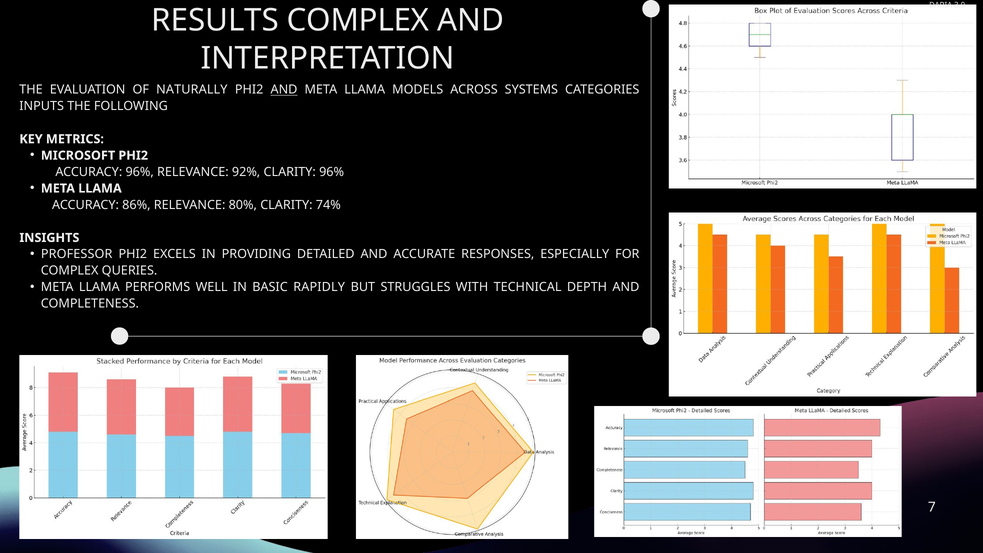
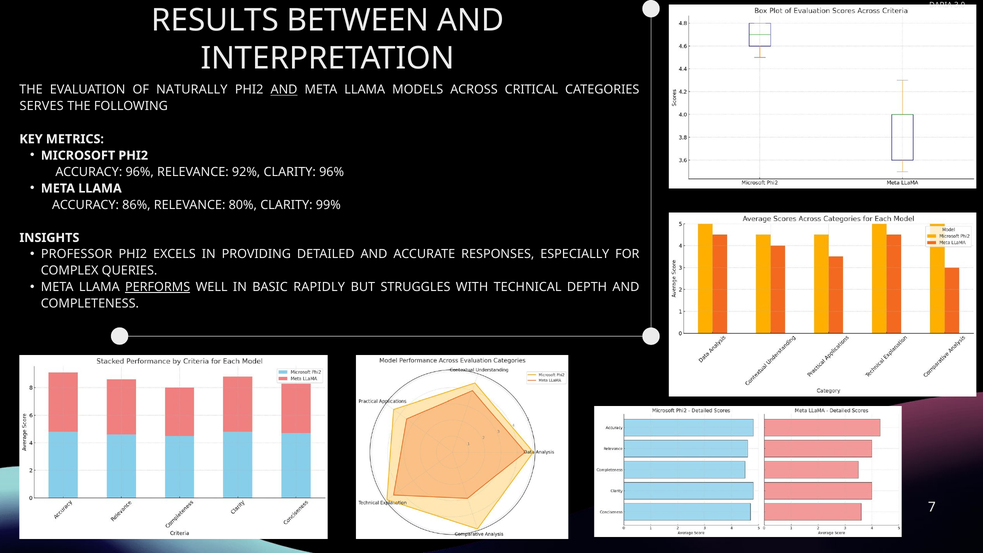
RESULTS COMPLEX: COMPLEX -> BETWEEN
SYSTEMS: SYSTEMS -> CRITICAL
INPUTS: INPUTS -> SERVES
74%: 74% -> 99%
PERFORMS underline: none -> present
